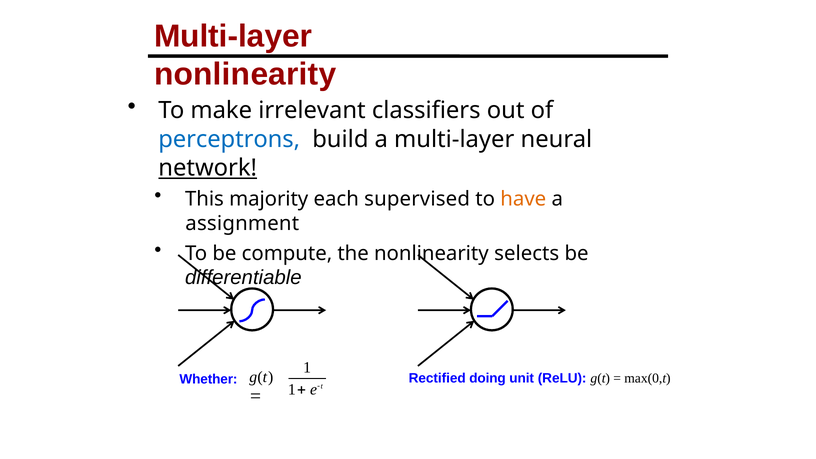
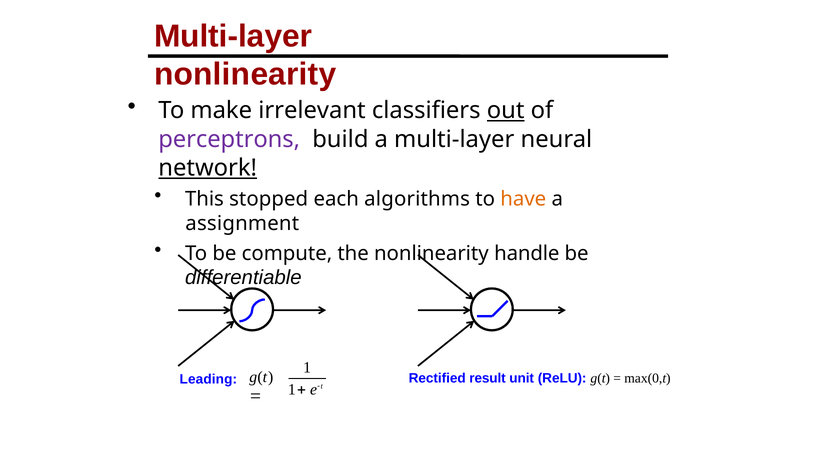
out underline: none -> present
perceptrons colour: blue -> purple
majority: majority -> stopped
supervised: supervised -> algorithms
selects: selects -> handle
doing: doing -> result
Whether: Whether -> Leading
